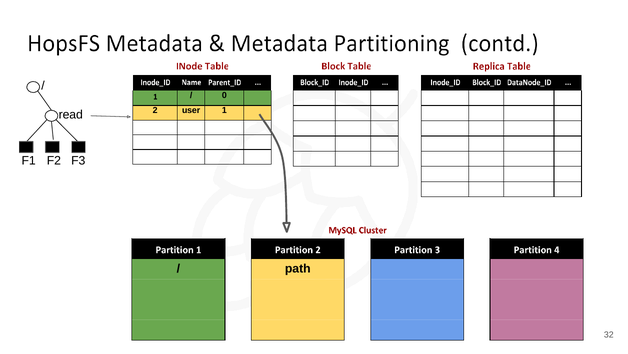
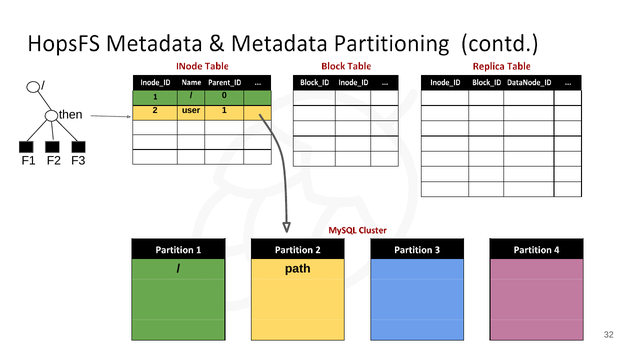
read: read -> then
